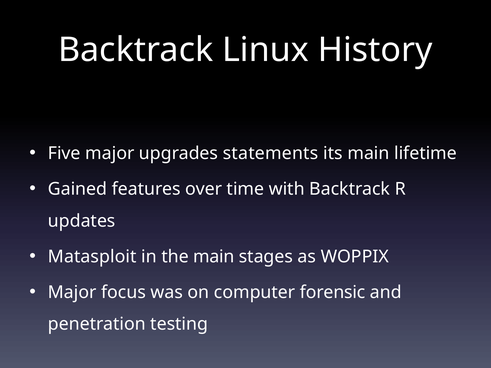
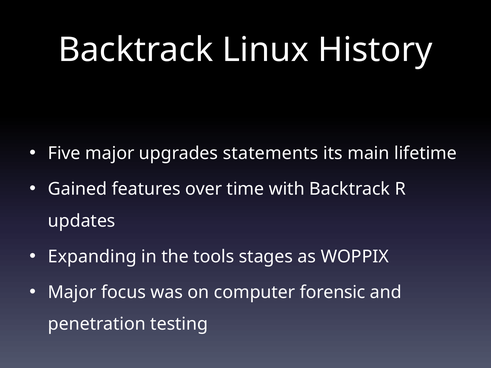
Matasploit: Matasploit -> Expanding
the main: main -> tools
